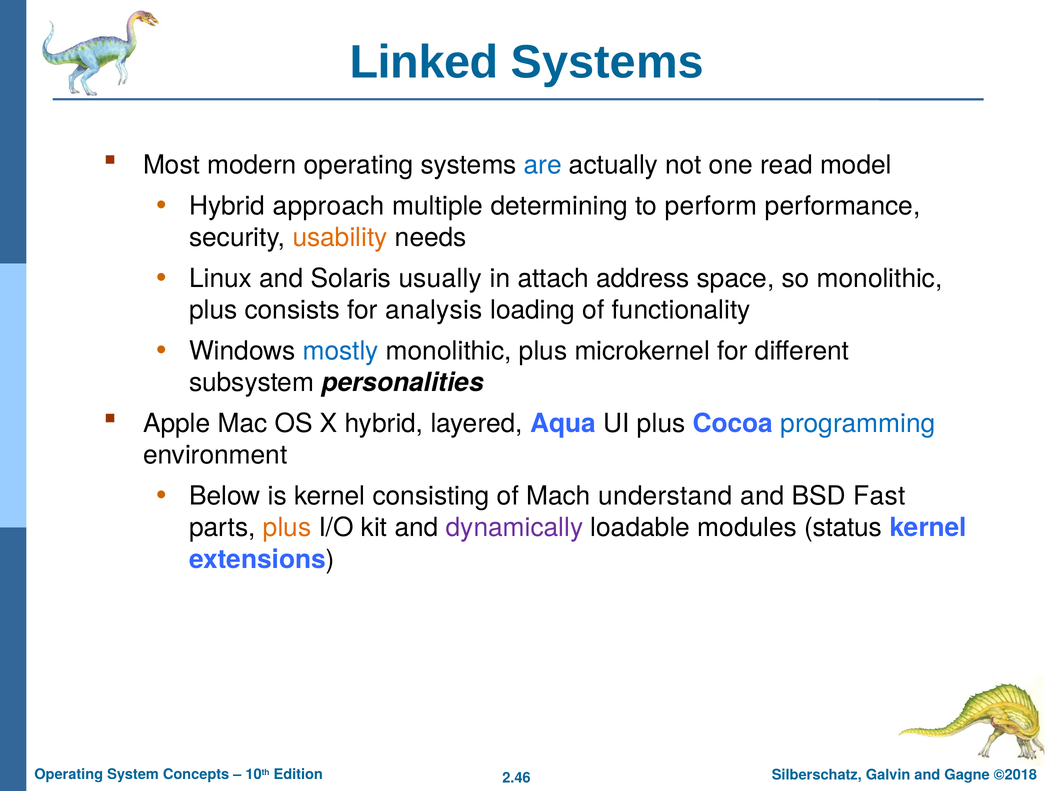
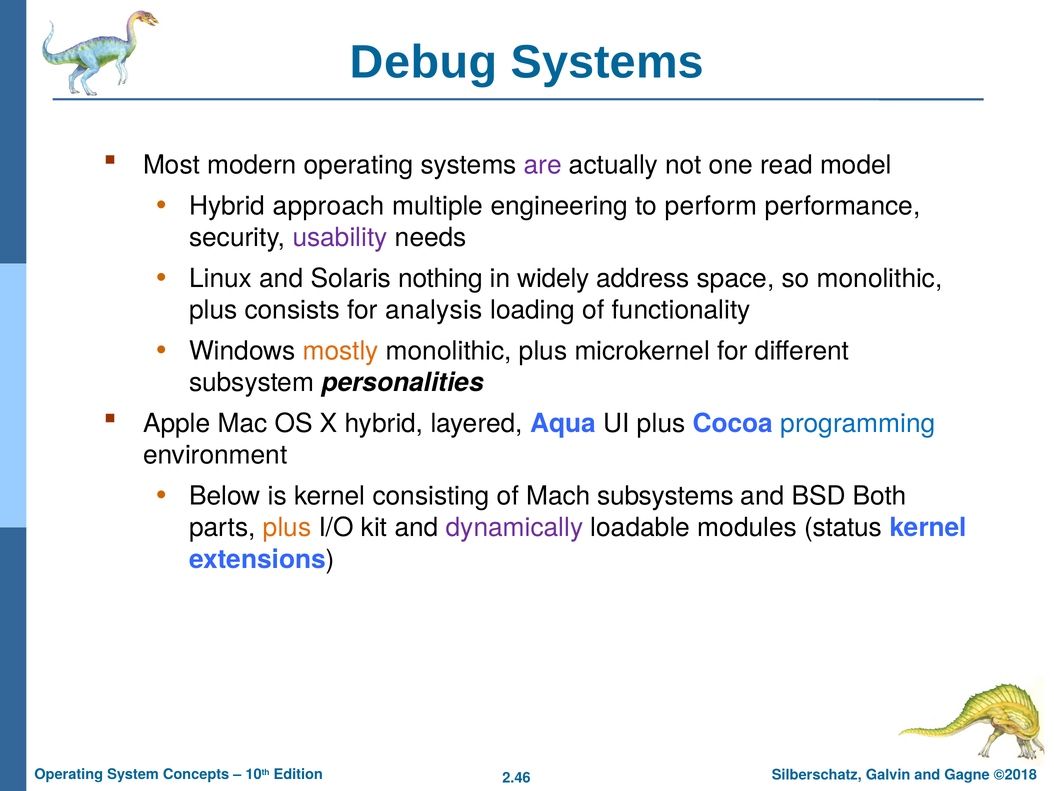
Linked: Linked -> Debug
are colour: blue -> purple
determining: determining -> engineering
usability colour: orange -> purple
usually: usually -> nothing
attach: attach -> widely
mostly colour: blue -> orange
understand: understand -> subsystems
Fast: Fast -> Both
